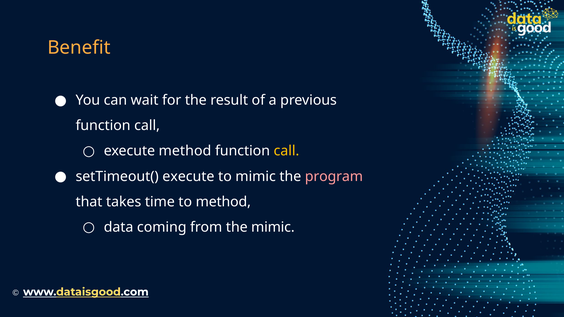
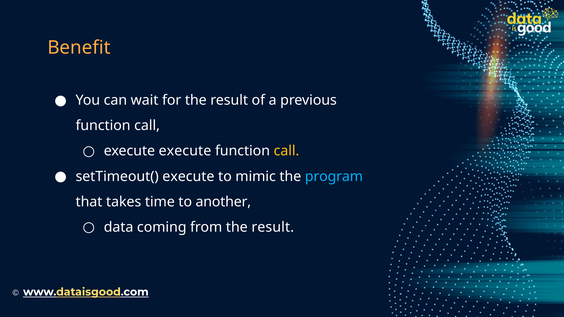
execute method: method -> execute
program colour: pink -> light blue
to method: method -> another
from the mimic: mimic -> result
